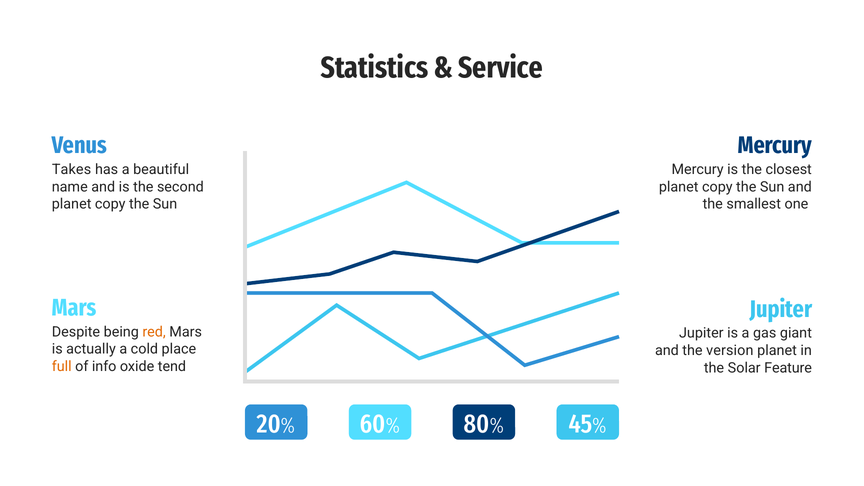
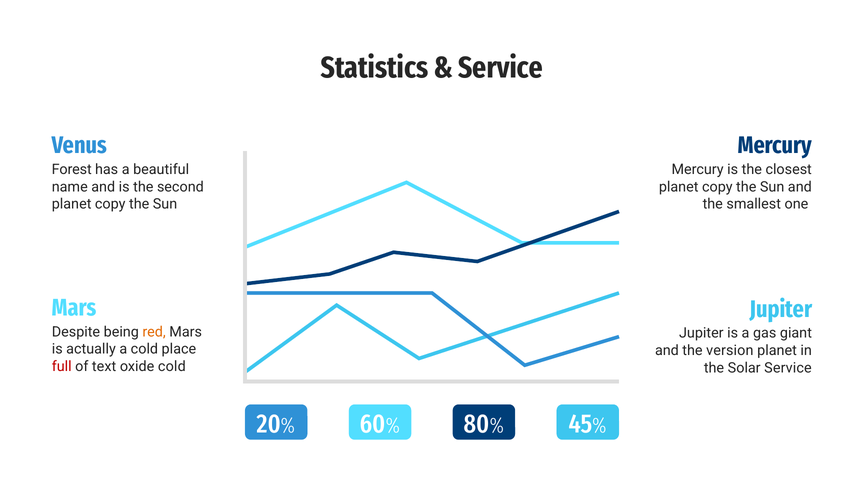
Takes: Takes -> Forest
full colour: orange -> red
info: info -> text
oxide tend: tend -> cold
Solar Feature: Feature -> Service
